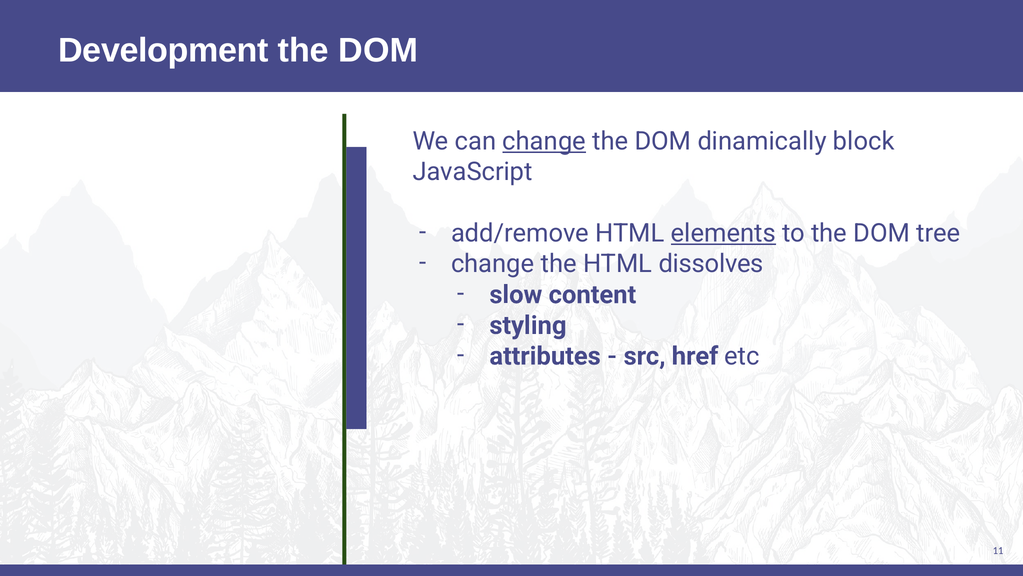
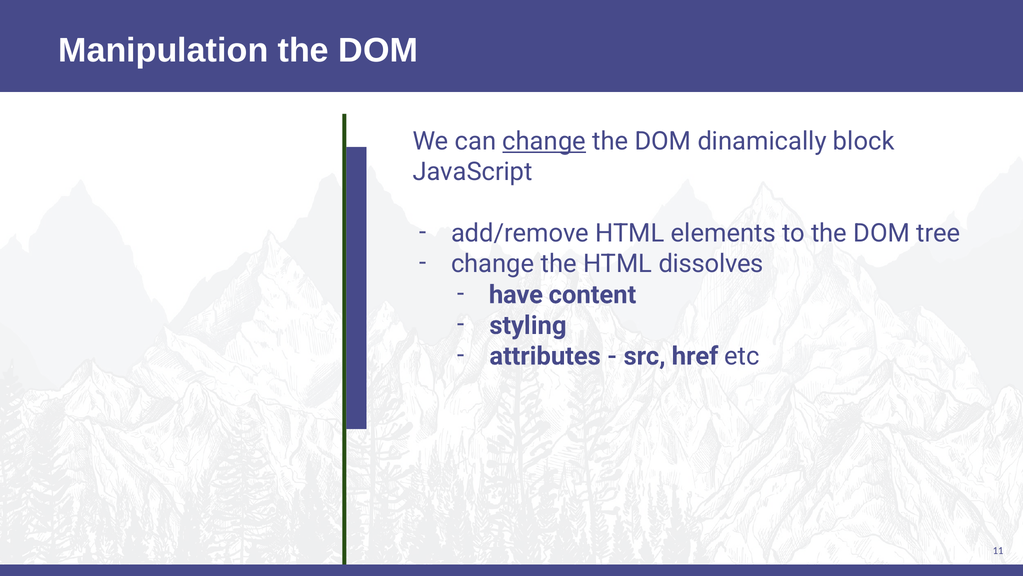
Development: Development -> Manipulation
elements underline: present -> none
slow: slow -> have
